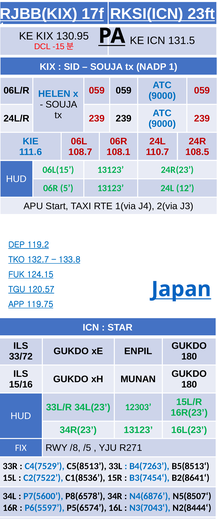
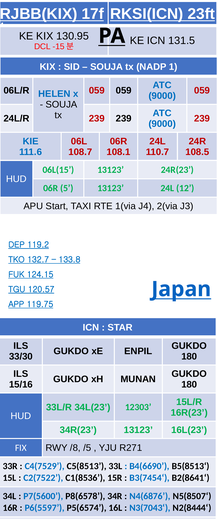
33/72: 33/72 -> 33/30
B4(7263: B4(7263 -> B4(6690
